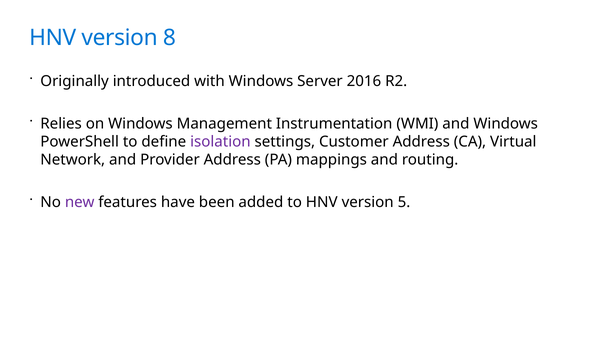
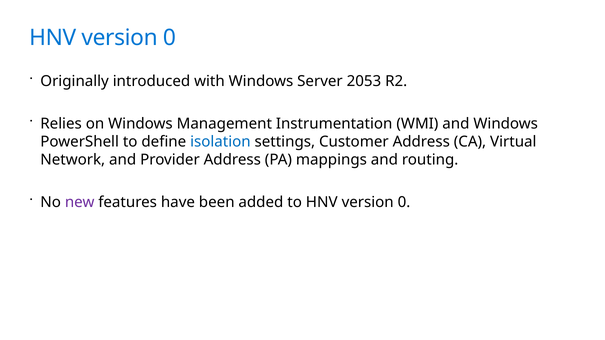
8 at (169, 38): 8 -> 0
2016: 2016 -> 2053
isolation colour: purple -> blue
to HNV version 5: 5 -> 0
